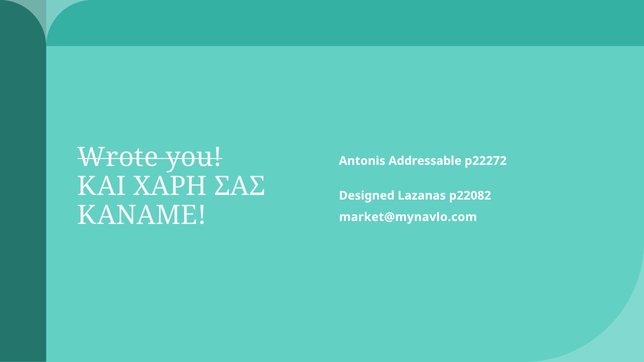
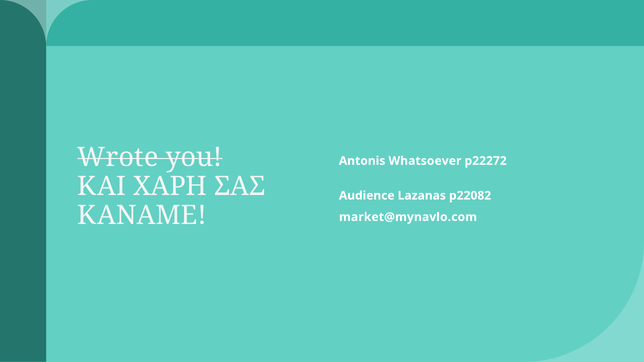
Addressable: Addressable -> Whatsoever
Designed: Designed -> Audience
